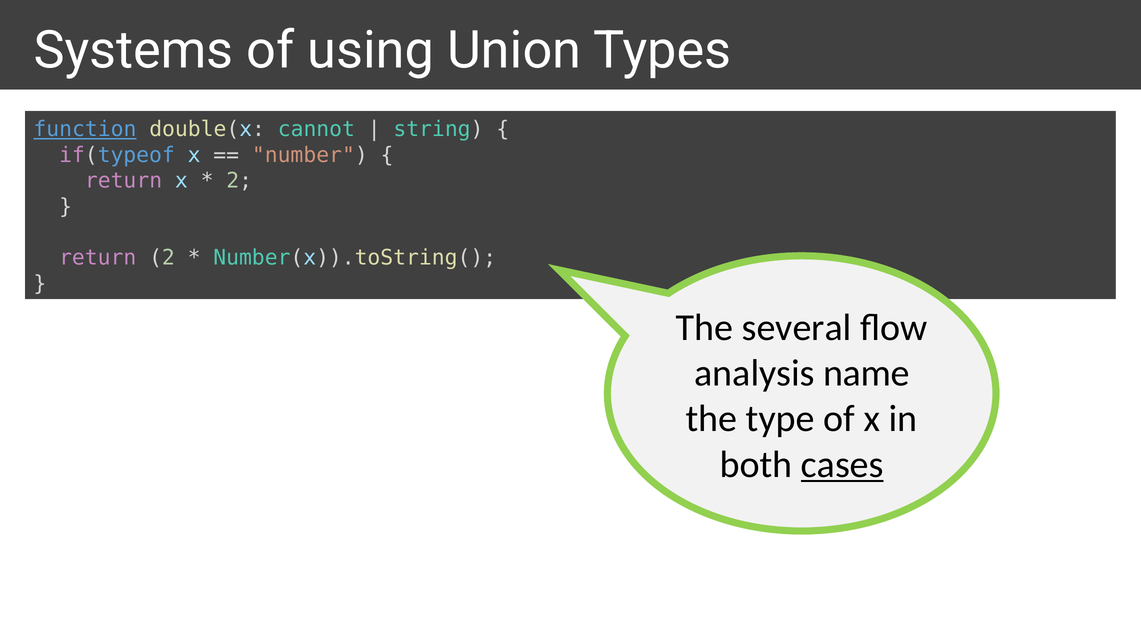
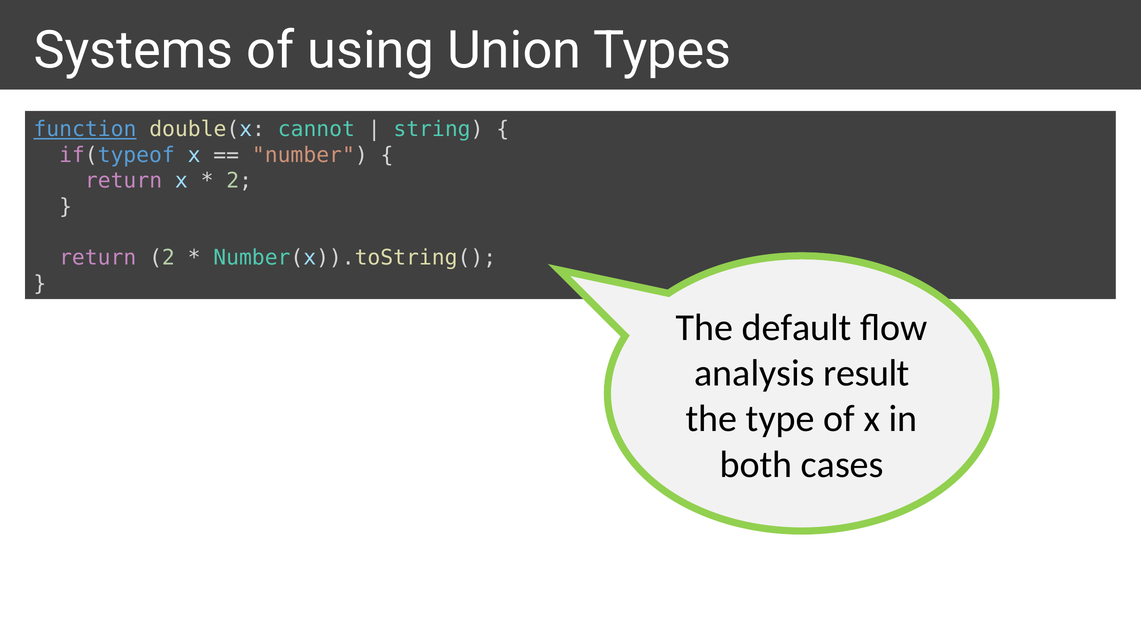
several: several -> default
name: name -> result
cases underline: present -> none
